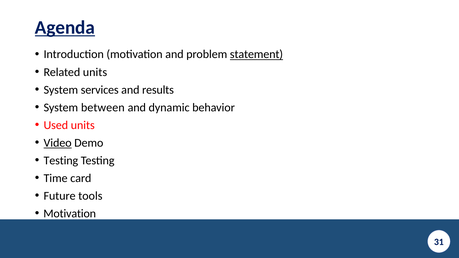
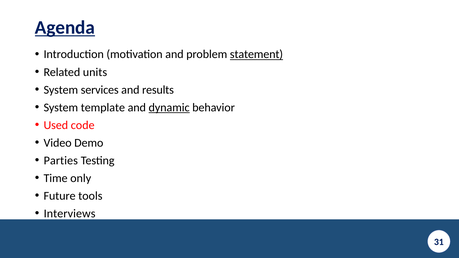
between: between -> template
dynamic underline: none -> present
Used units: units -> code
Video underline: present -> none
Testing at (61, 161): Testing -> Parties
card: card -> only
Motivation at (70, 214): Motivation -> Interviews
